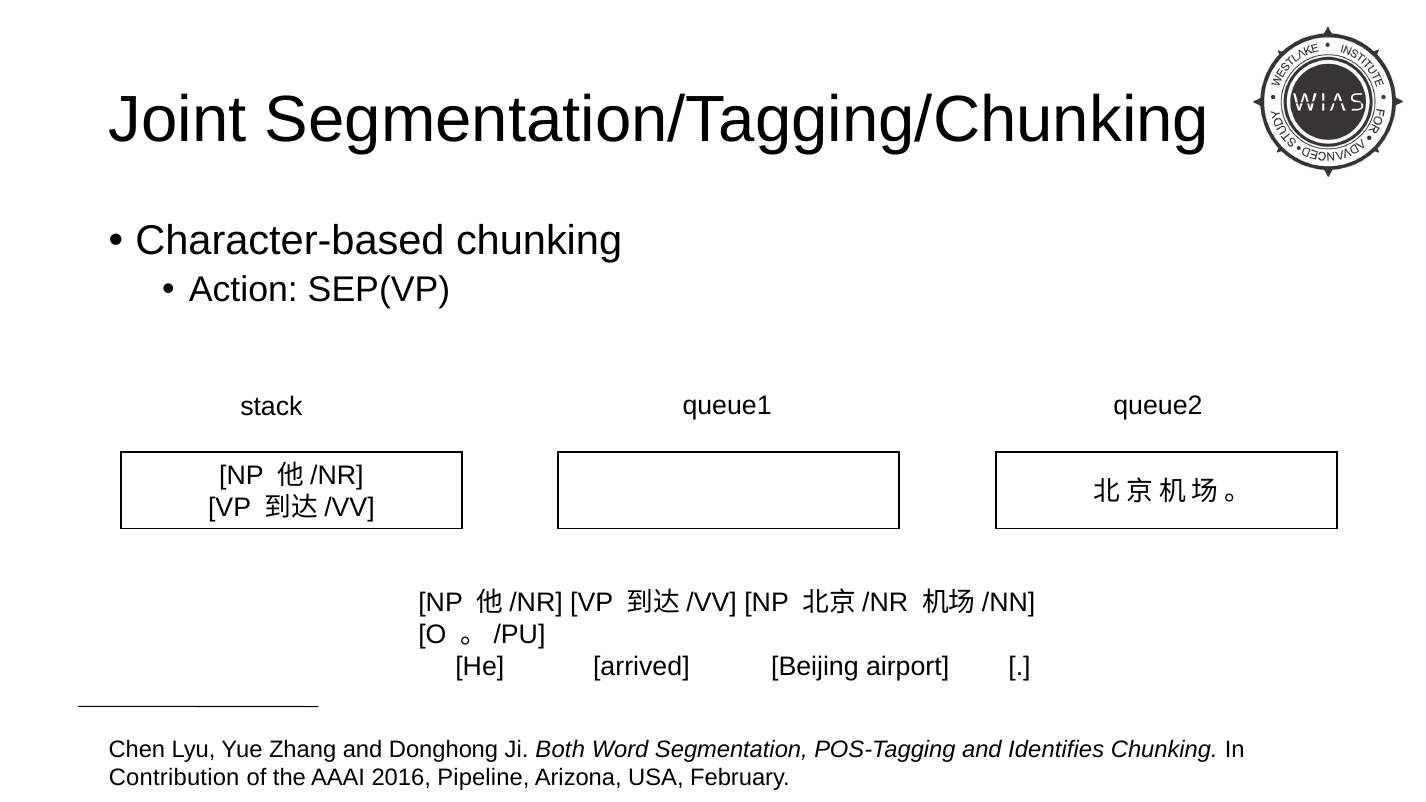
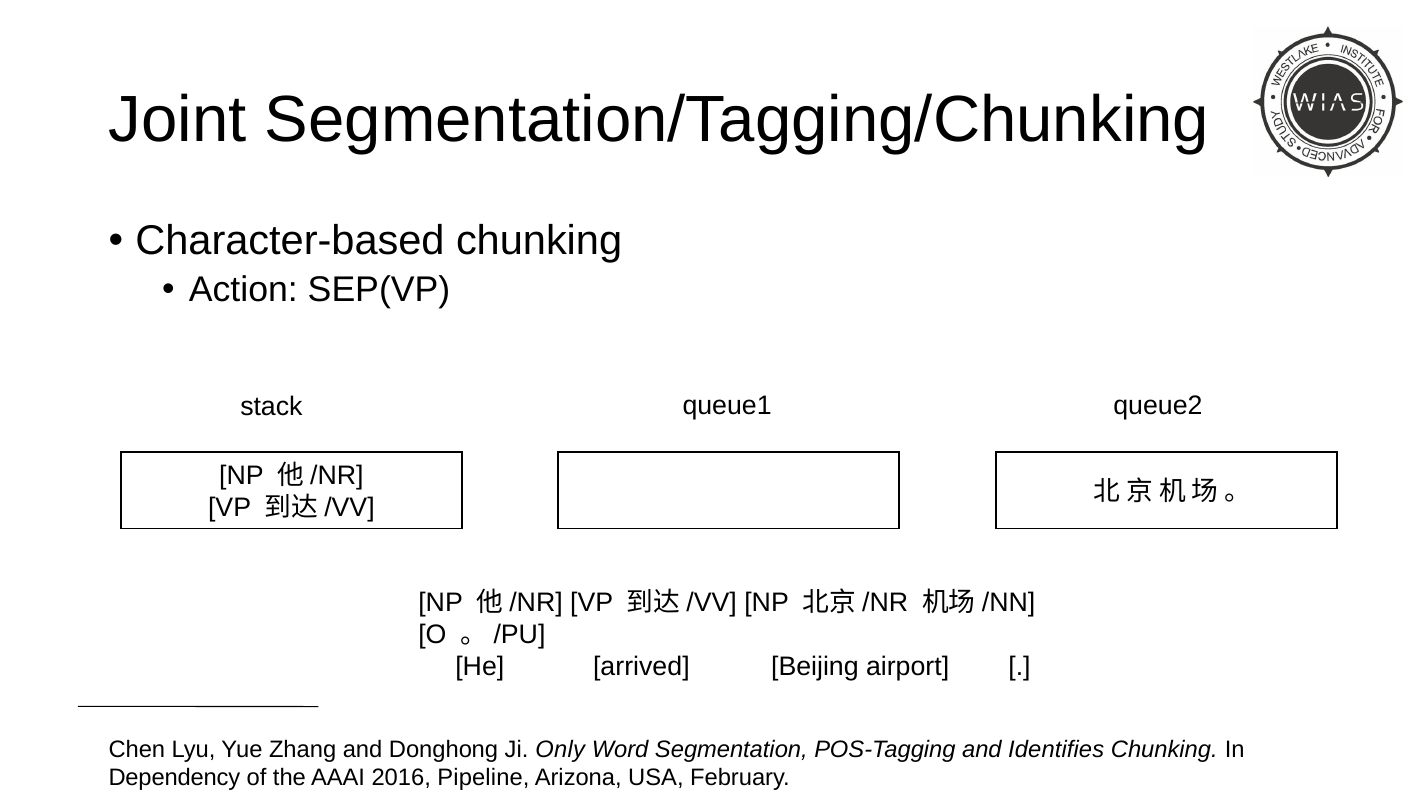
Both: Both -> Only
Contribution: Contribution -> Dependency
